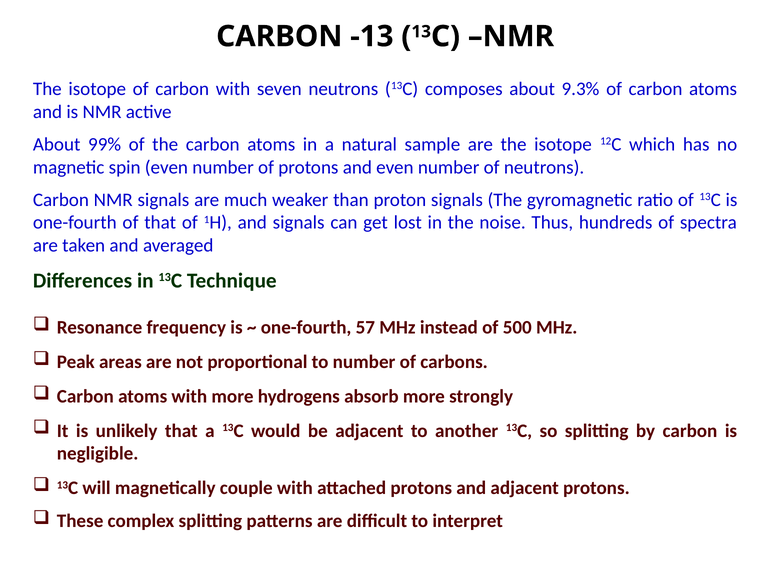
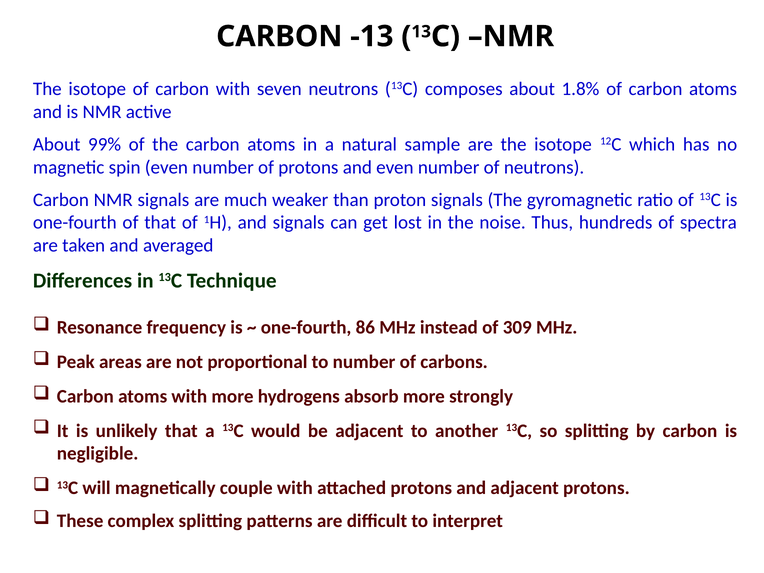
9.3%: 9.3% -> 1.8%
57: 57 -> 86
500: 500 -> 309
